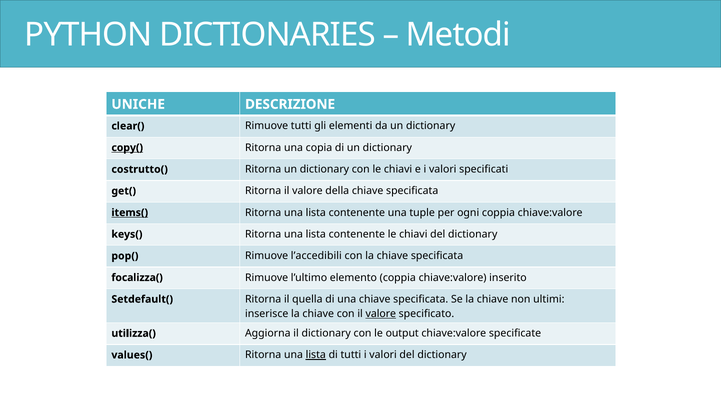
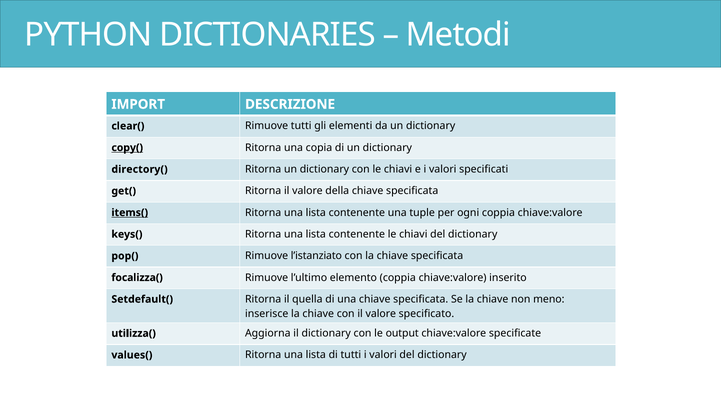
UNICHE: UNICHE -> IMPORT
costrutto(: costrutto( -> directory(
l’accedibili: l’accedibili -> l’istanziato
ultimi: ultimi -> meno
valore at (381, 313) underline: present -> none
lista at (316, 355) underline: present -> none
